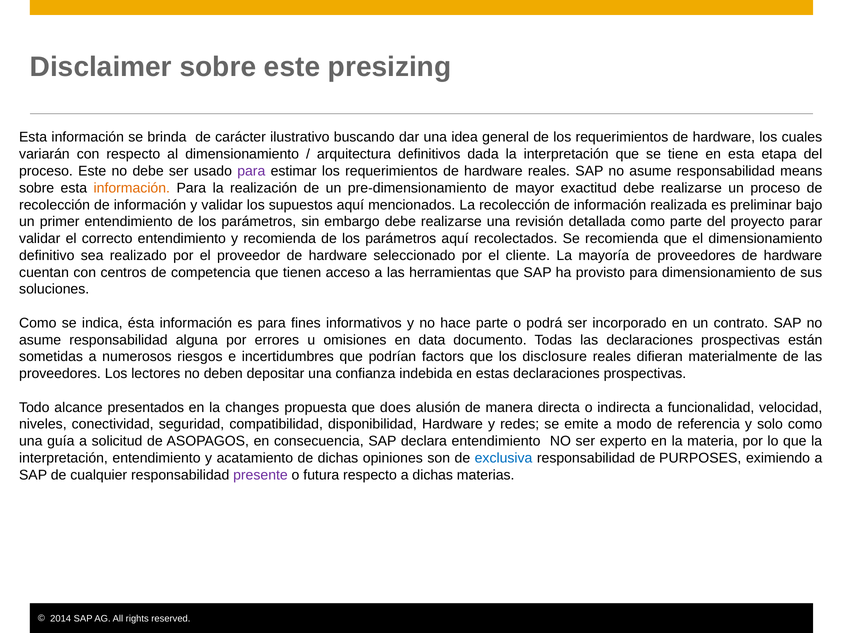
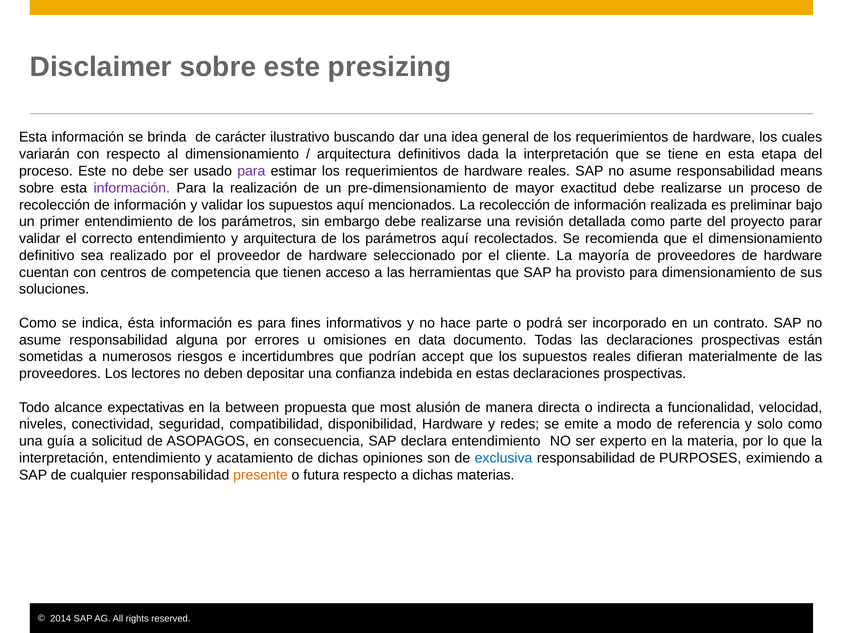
información at (132, 188) colour: orange -> purple
y recomienda: recomienda -> arquitectura
factors: factors -> accept
que los disclosure: disclosure -> supuestos
presentados: presentados -> expectativas
changes: changes -> between
does: does -> most
presente colour: purple -> orange
